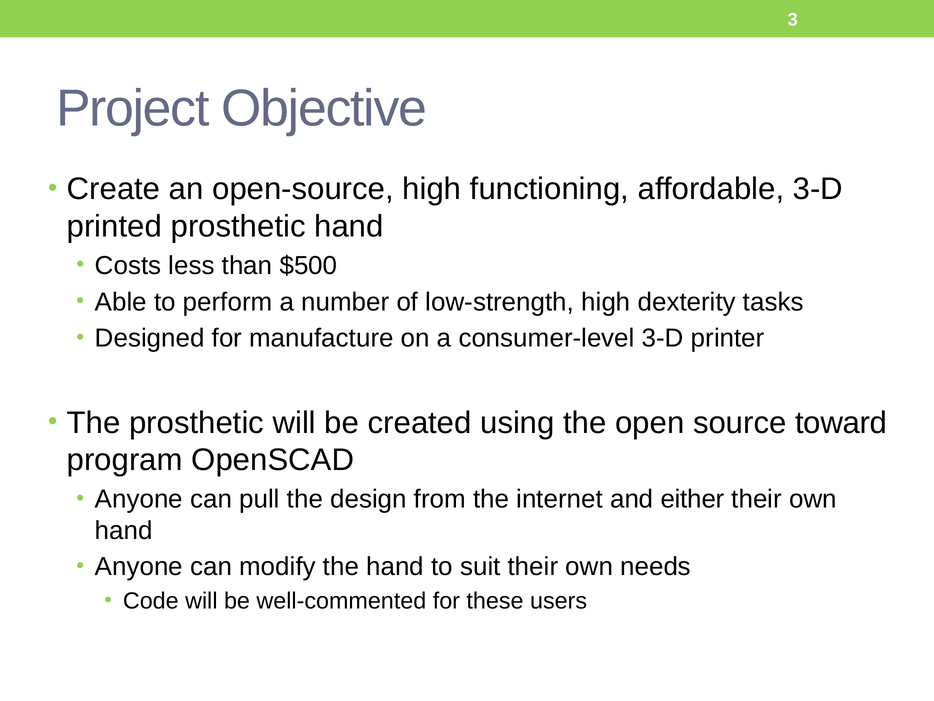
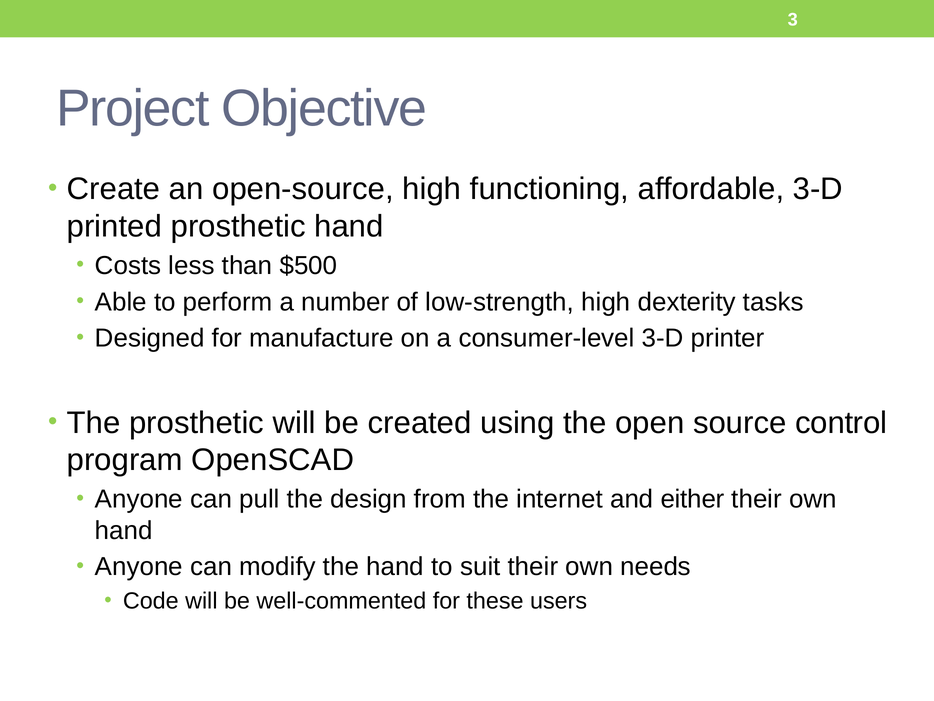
toward: toward -> control
